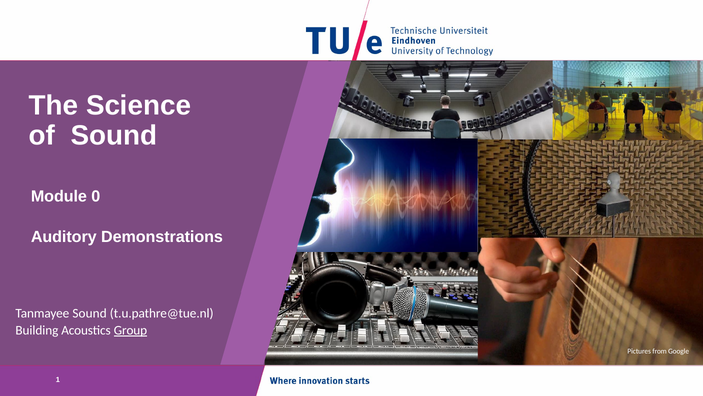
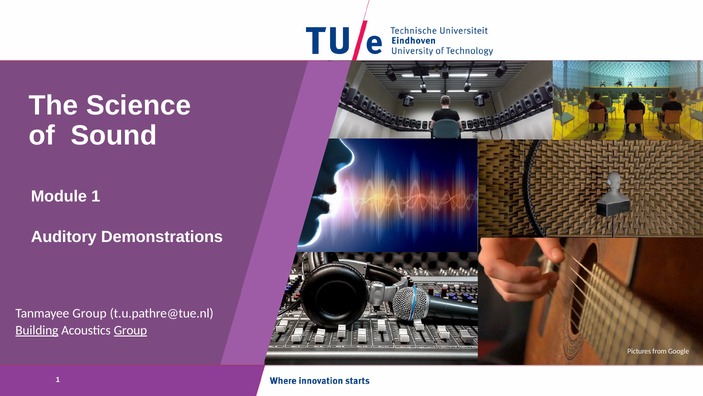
Module 0: 0 -> 1
Tanmayee Sound: Sound -> Group
Building underline: none -> present
